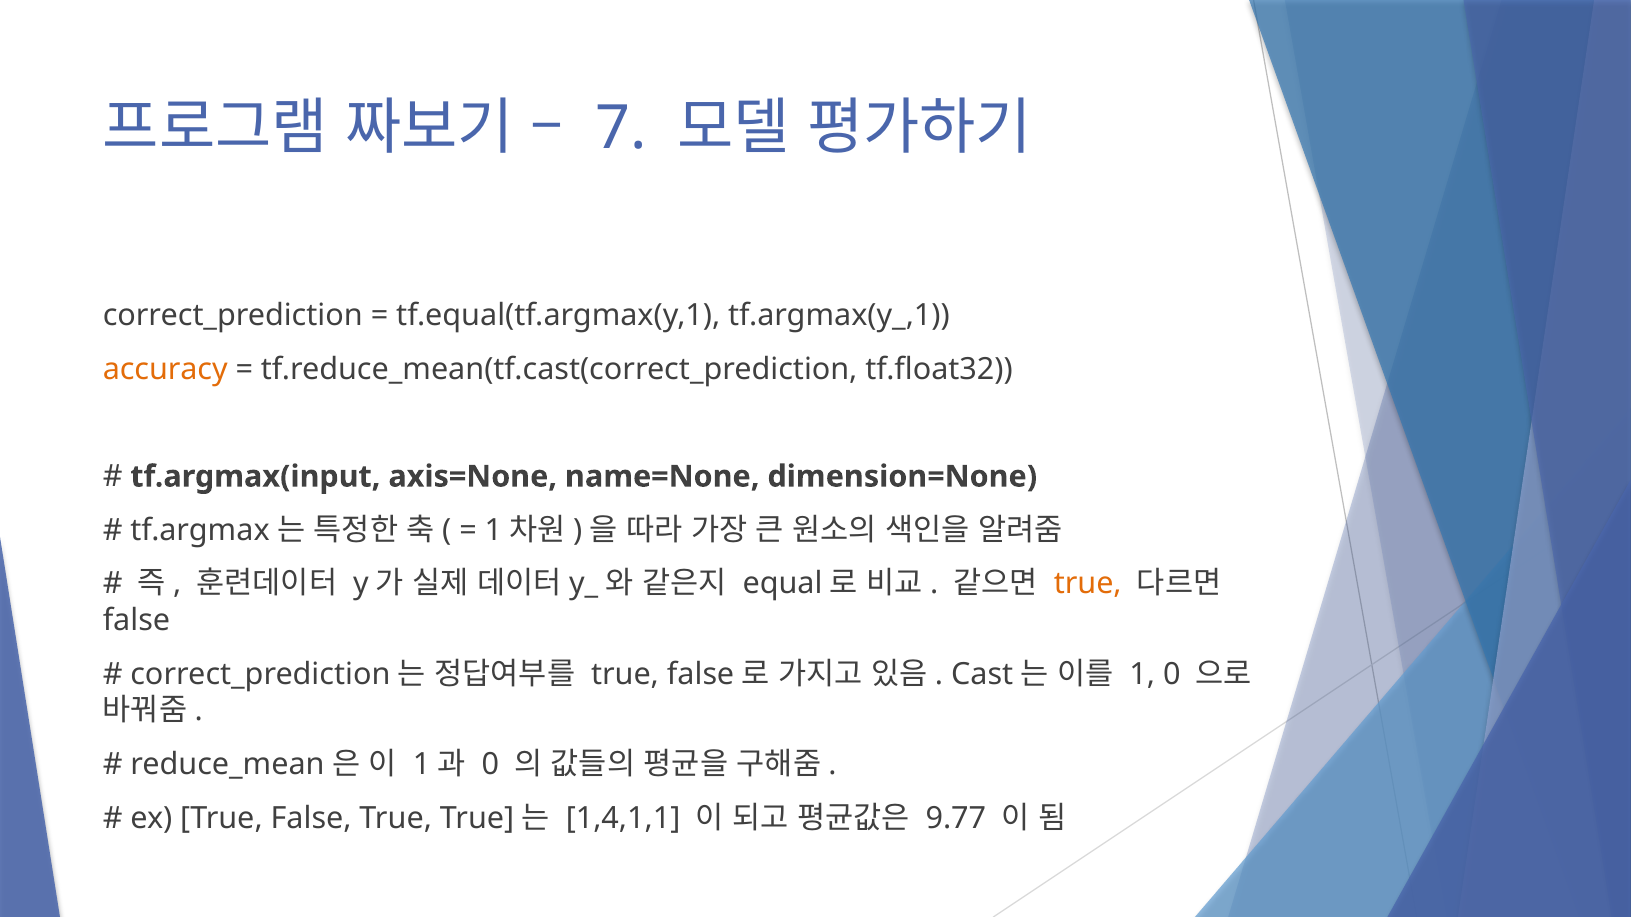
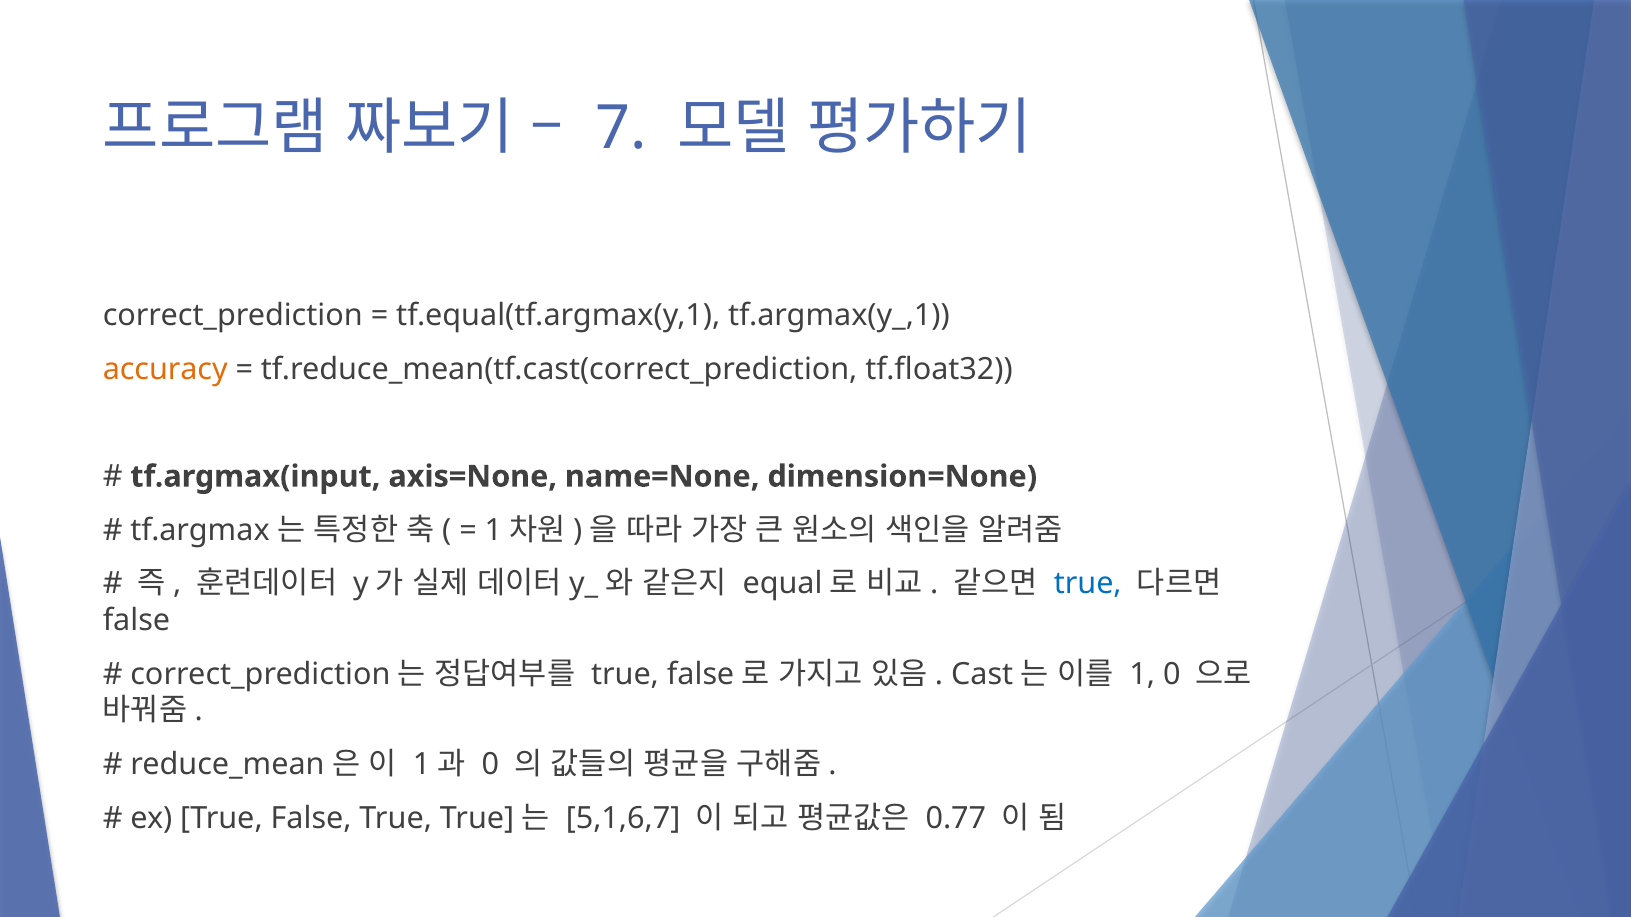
true at (1088, 584) colour: orange -> blue
1,4,1,1: 1,4,1,1 -> 5,1,6,7
9.77: 9.77 -> 0.77
